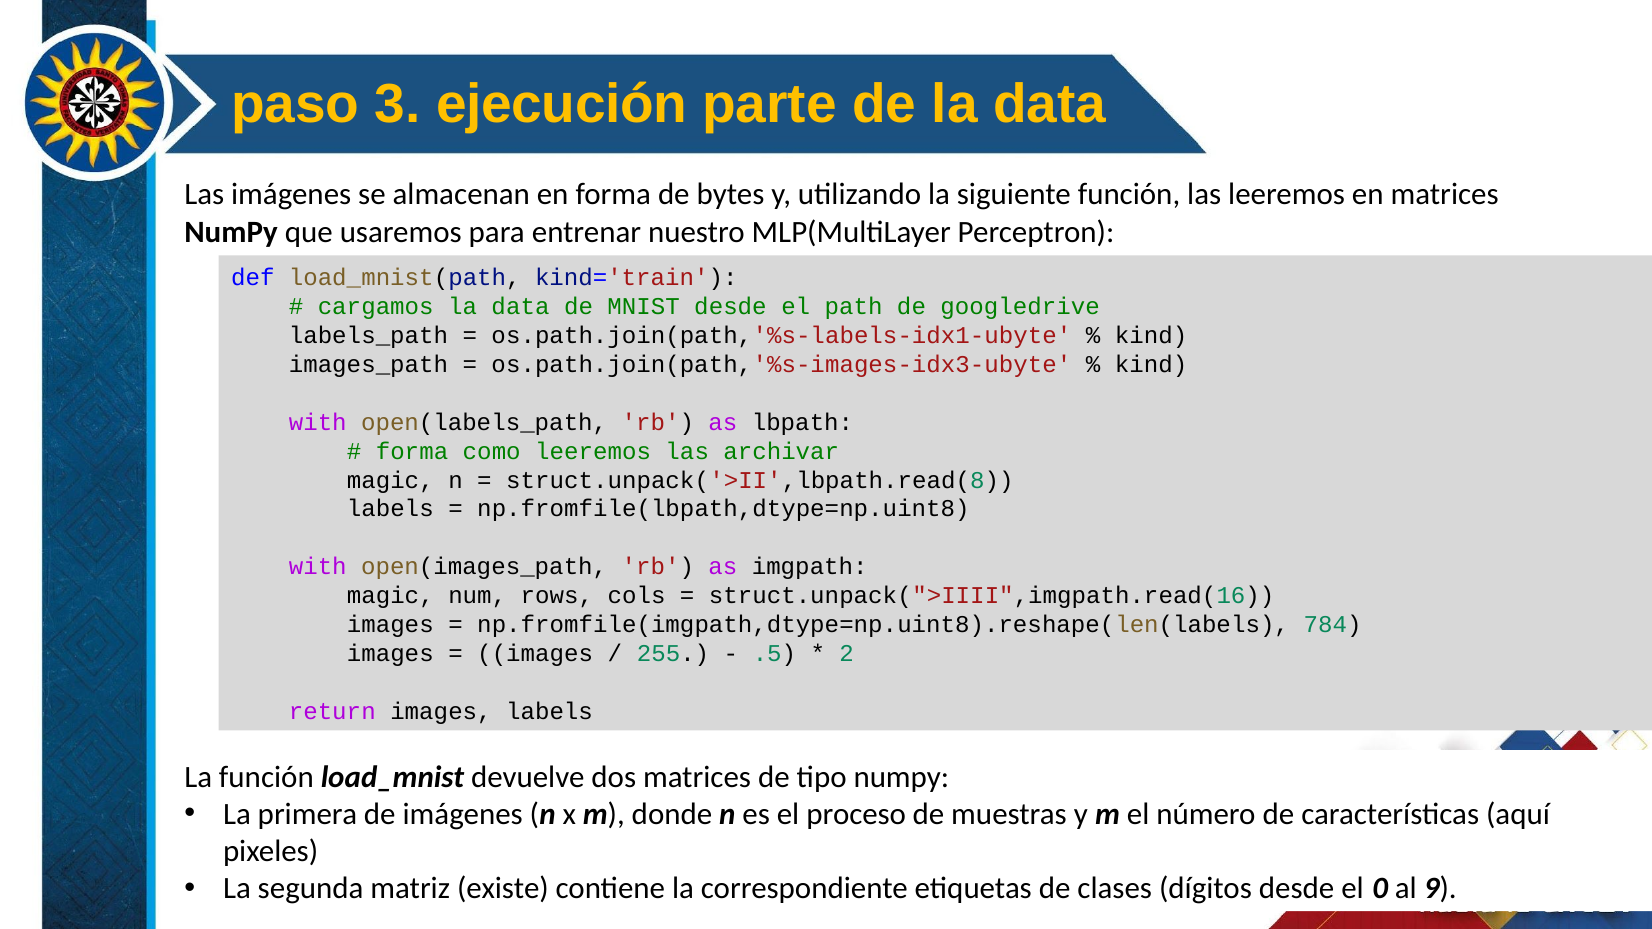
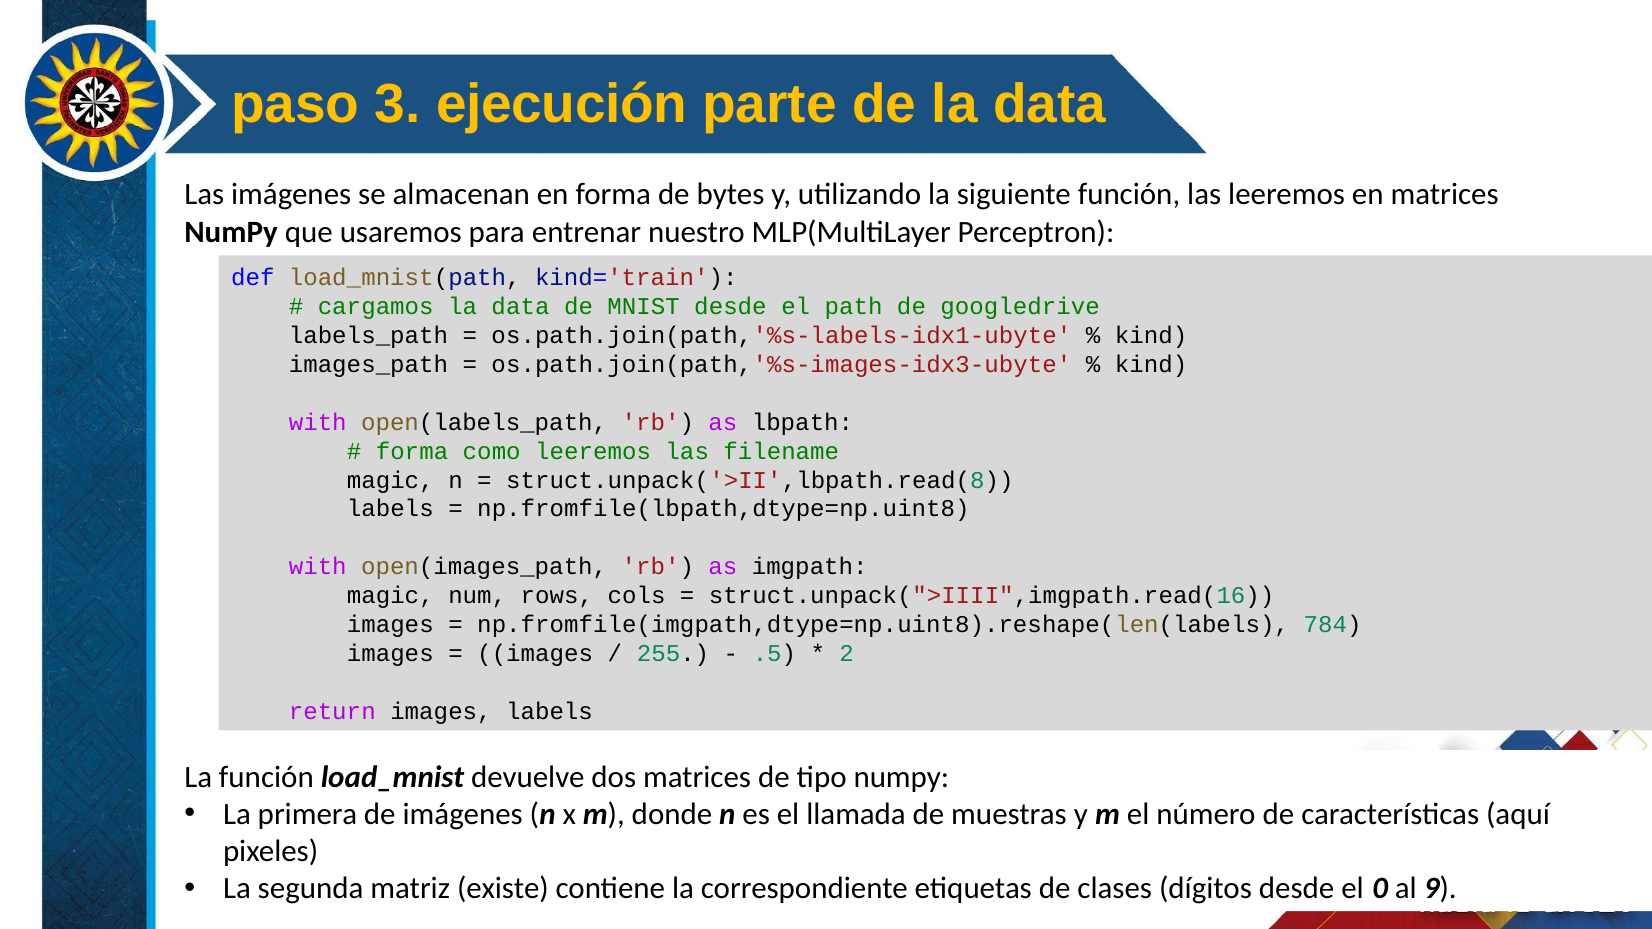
archivar: archivar -> filename
proceso: proceso -> llamada
